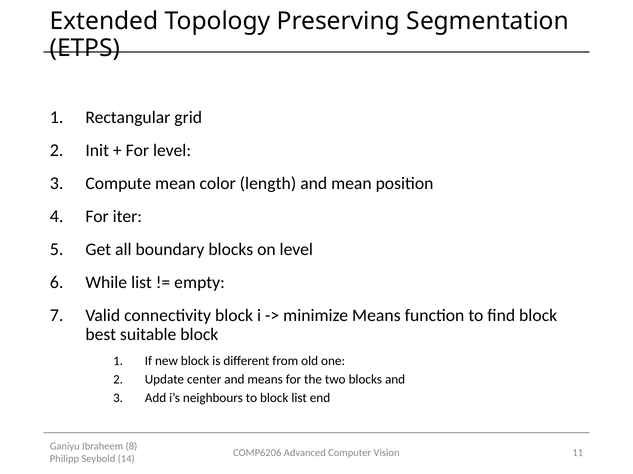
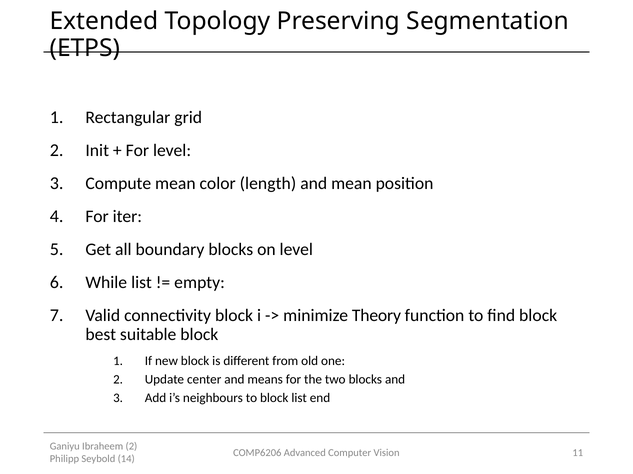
minimize Means: Means -> Theory
Ibraheem 8: 8 -> 2
